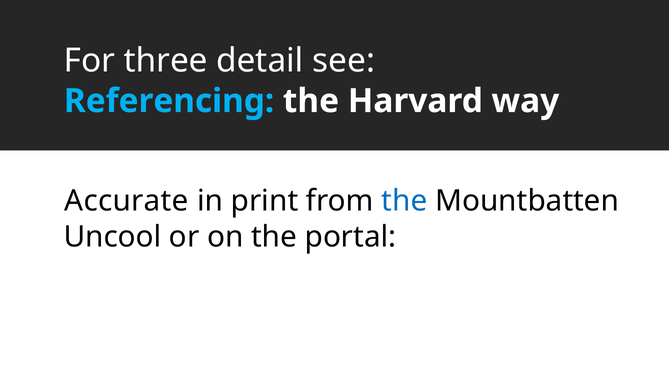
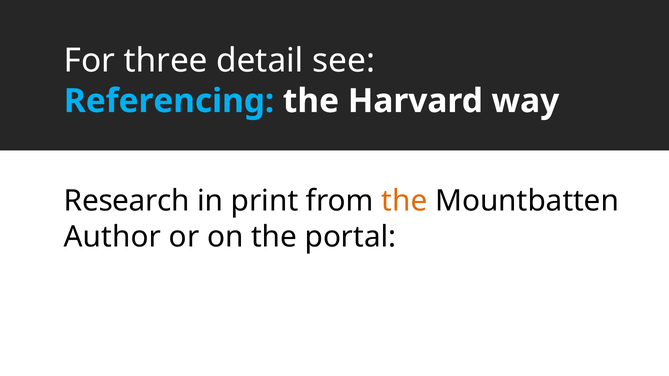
Accurate: Accurate -> Research
the at (404, 201) colour: blue -> orange
Uncool: Uncool -> Author
